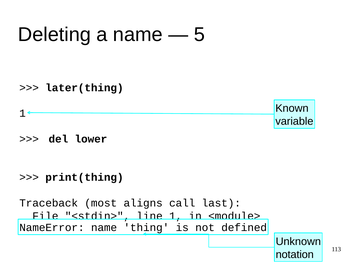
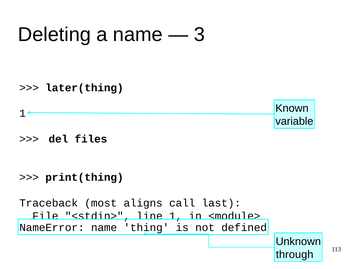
5: 5 -> 3
lower: lower -> files
notation: notation -> through
